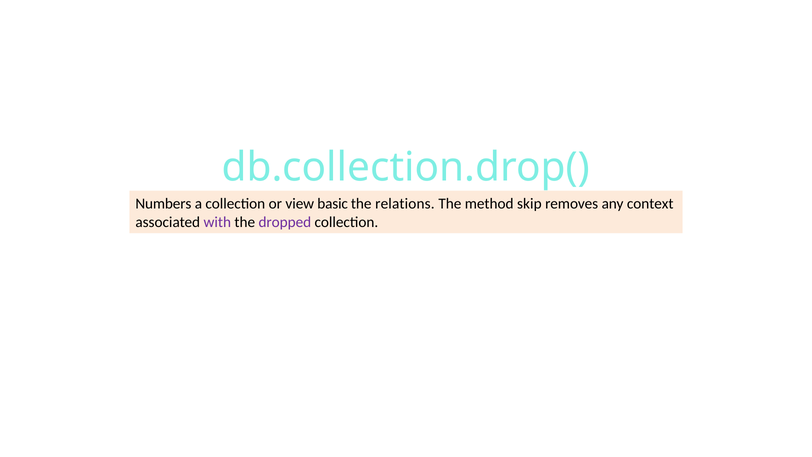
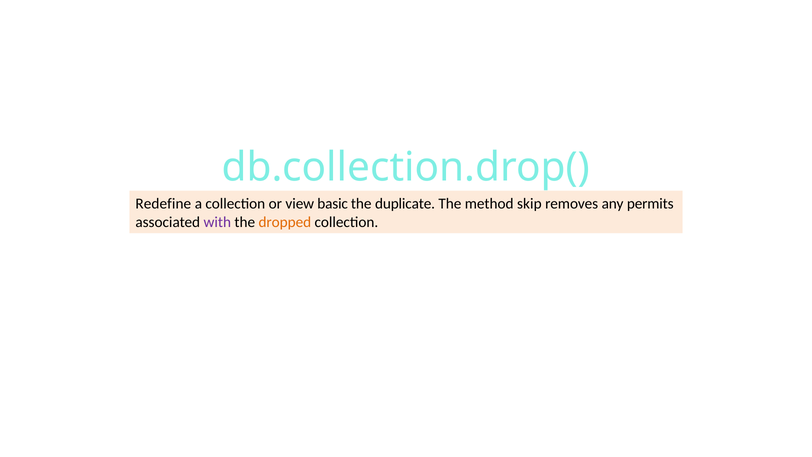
Numbers: Numbers -> Redefine
relations: relations -> duplicate
context: context -> permits
dropped colour: purple -> orange
